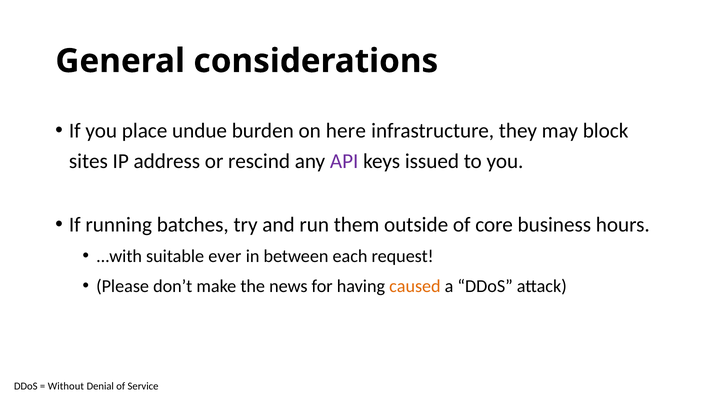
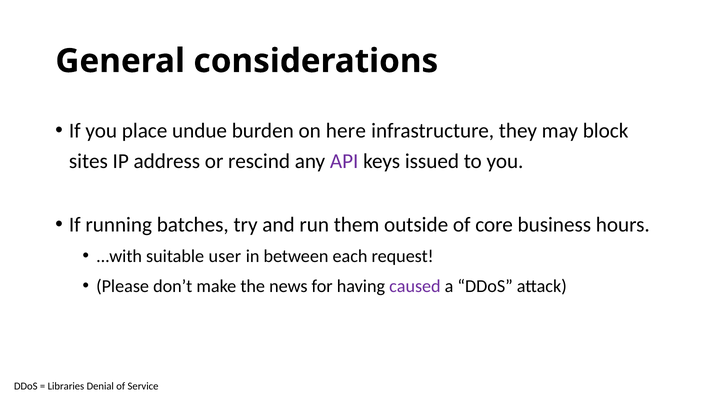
ever: ever -> user
caused colour: orange -> purple
Without: Without -> Libraries
